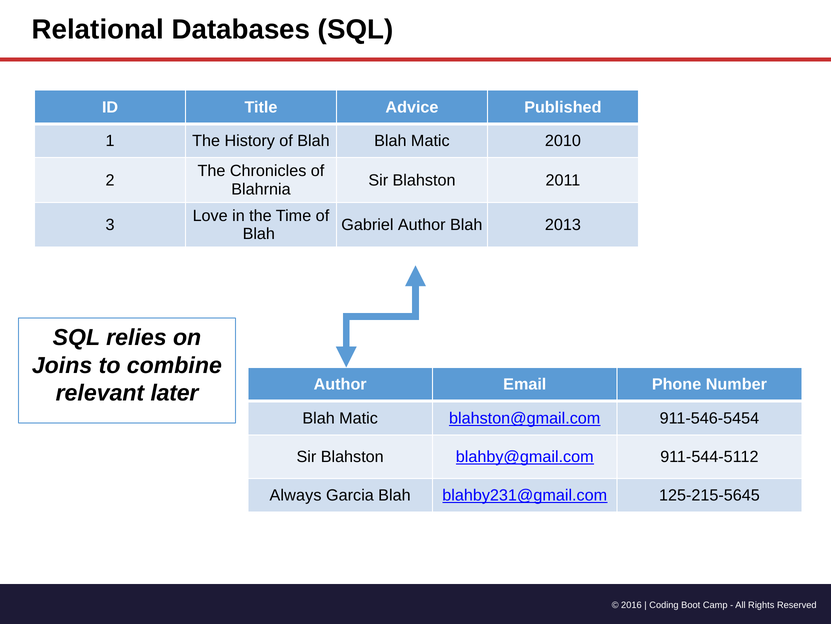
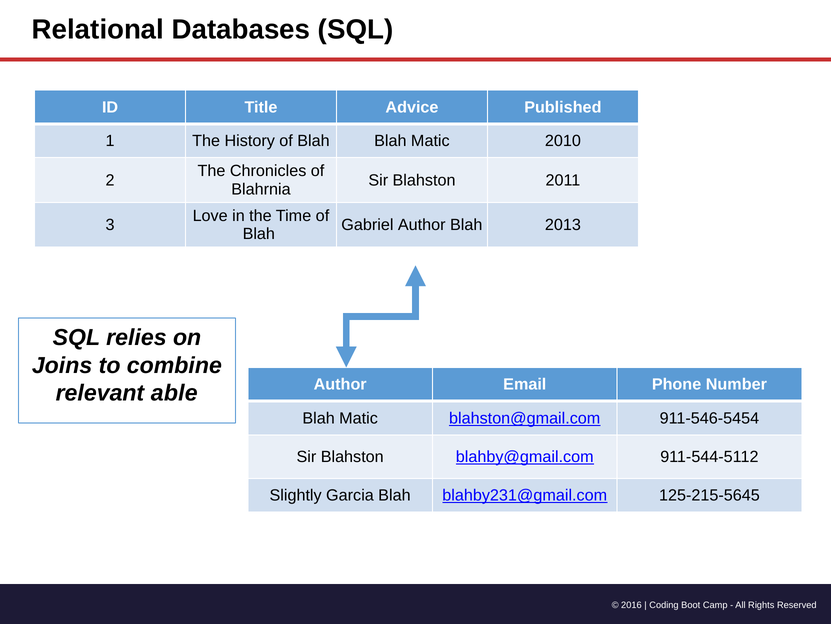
later: later -> able
Always: Always -> Slightly
